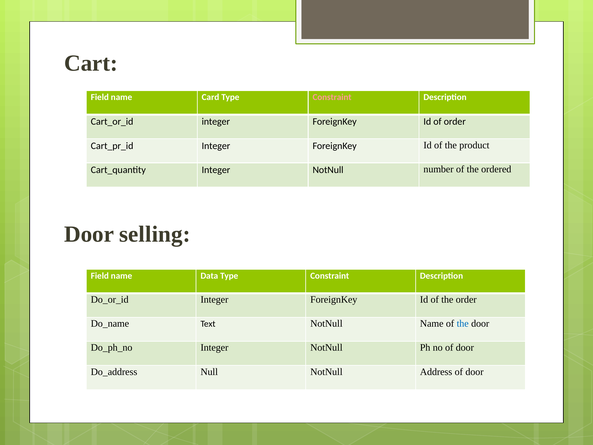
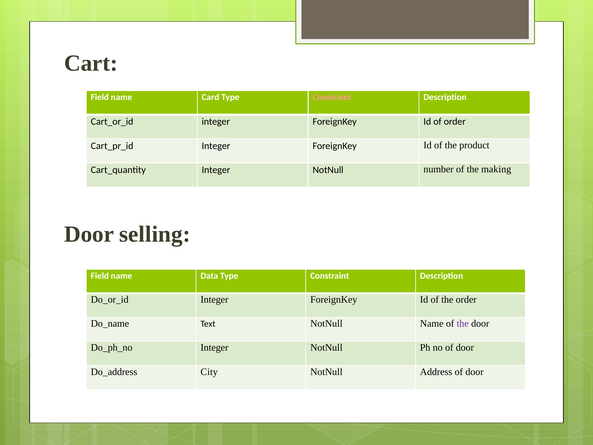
ordered: ordered -> making
the at (463, 323) colour: blue -> purple
Null: Null -> City
